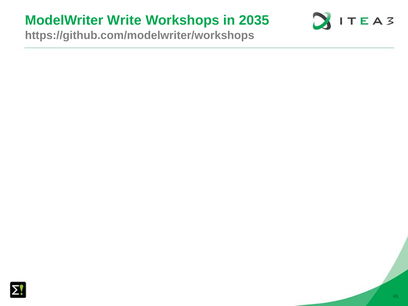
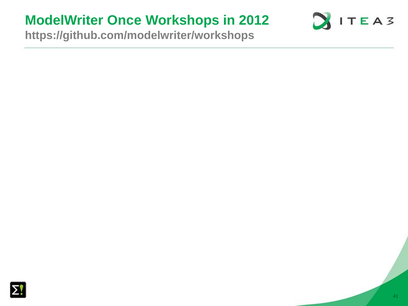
Write: Write -> Once
2035: 2035 -> 2012
